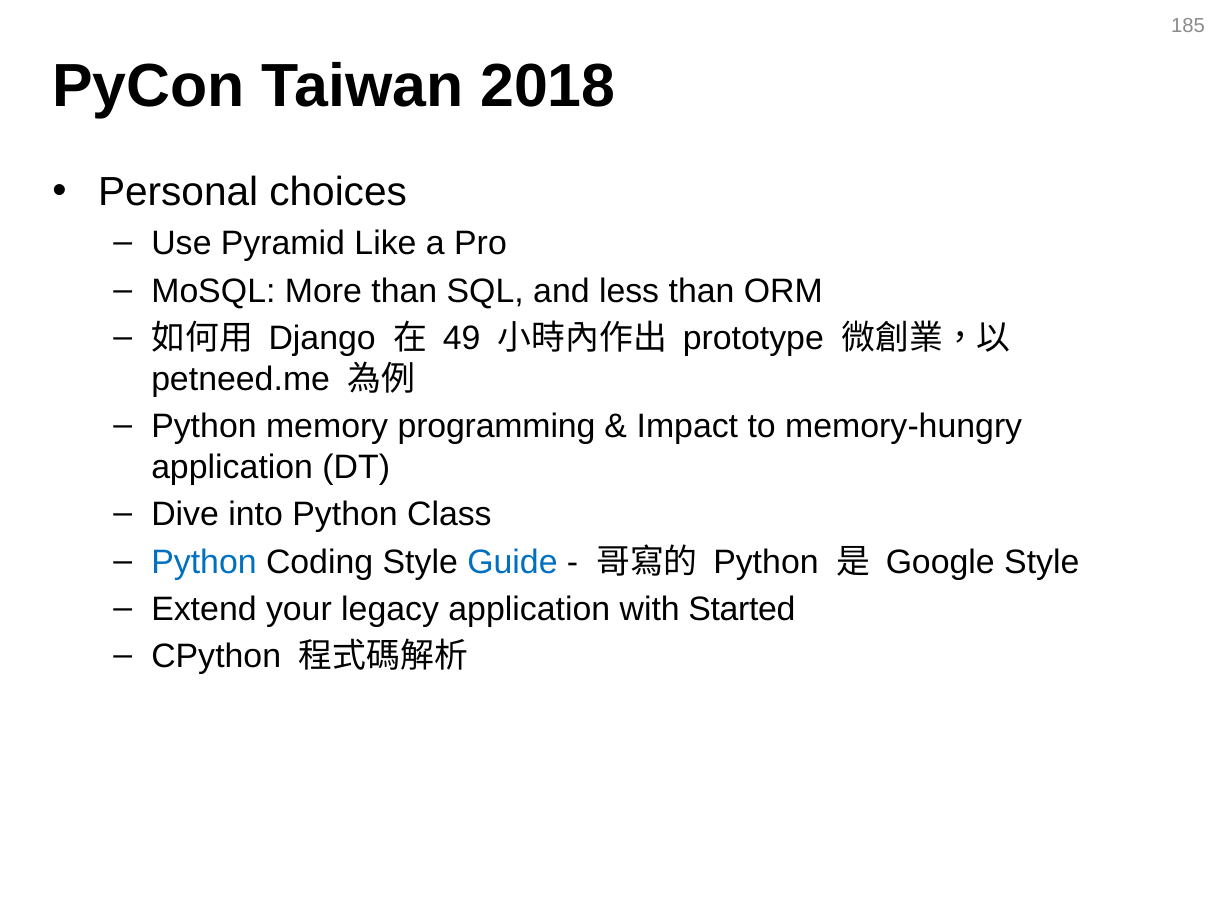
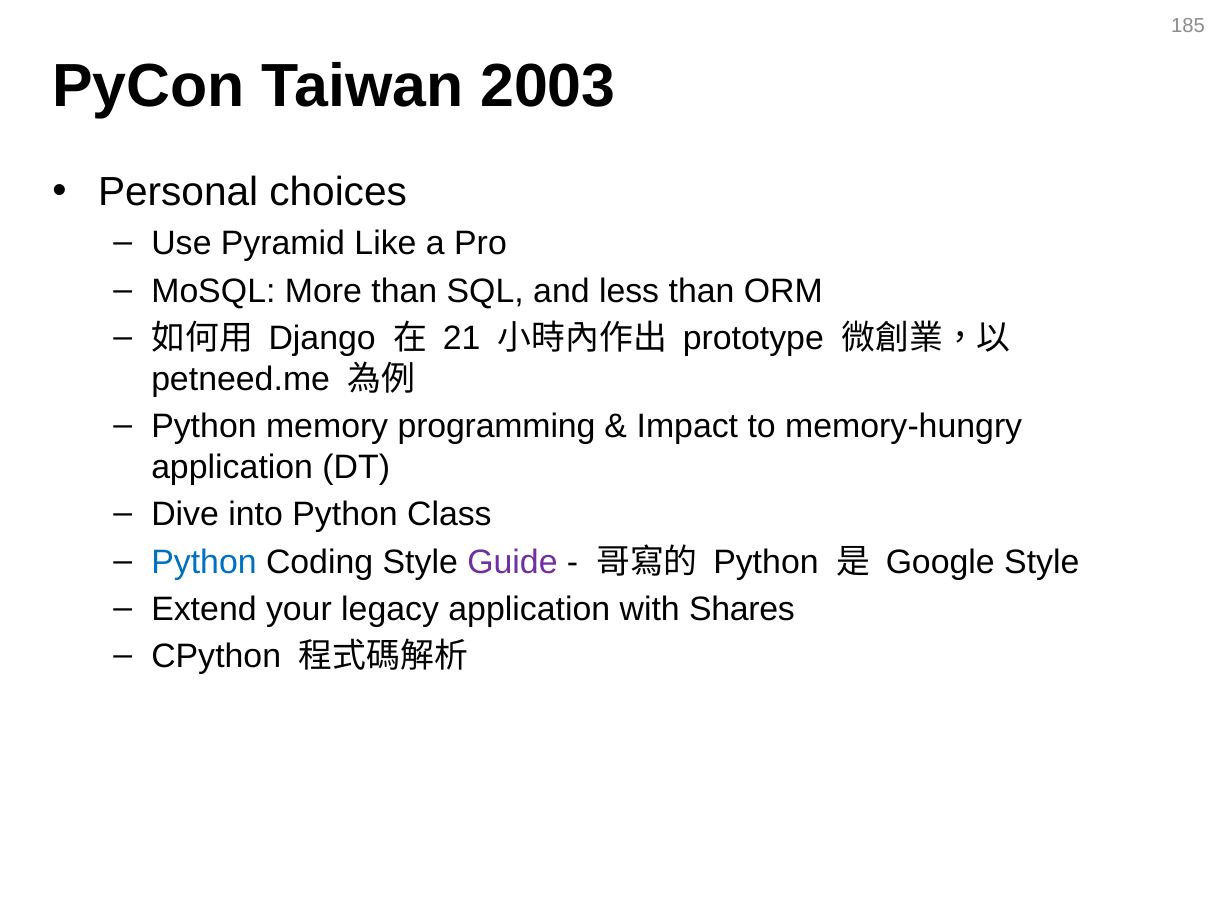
2018: 2018 -> 2003
49: 49 -> 21
Guide colour: blue -> purple
Started: Started -> Shares
